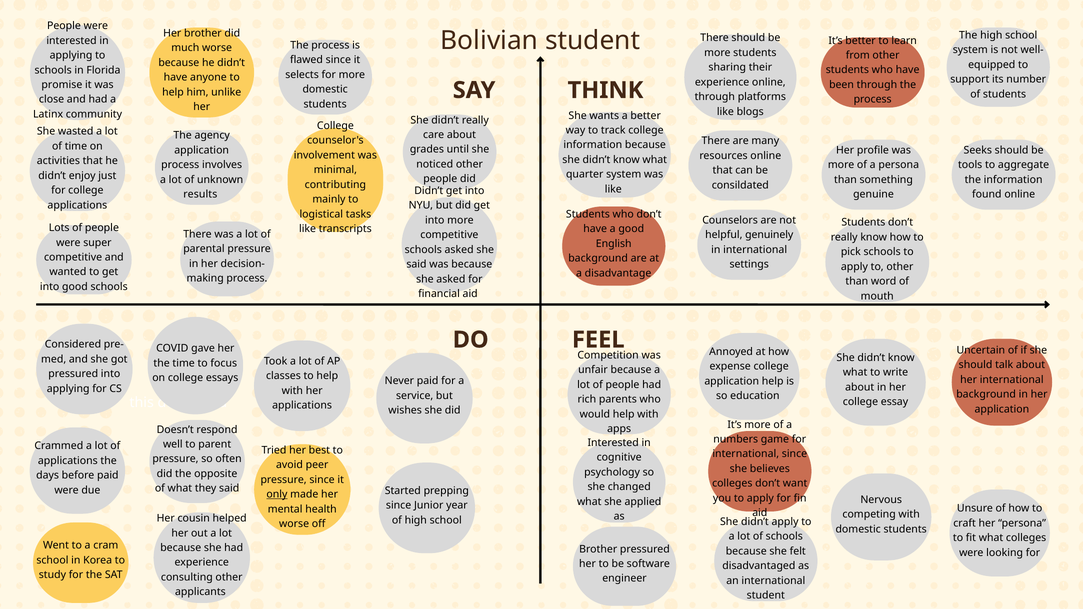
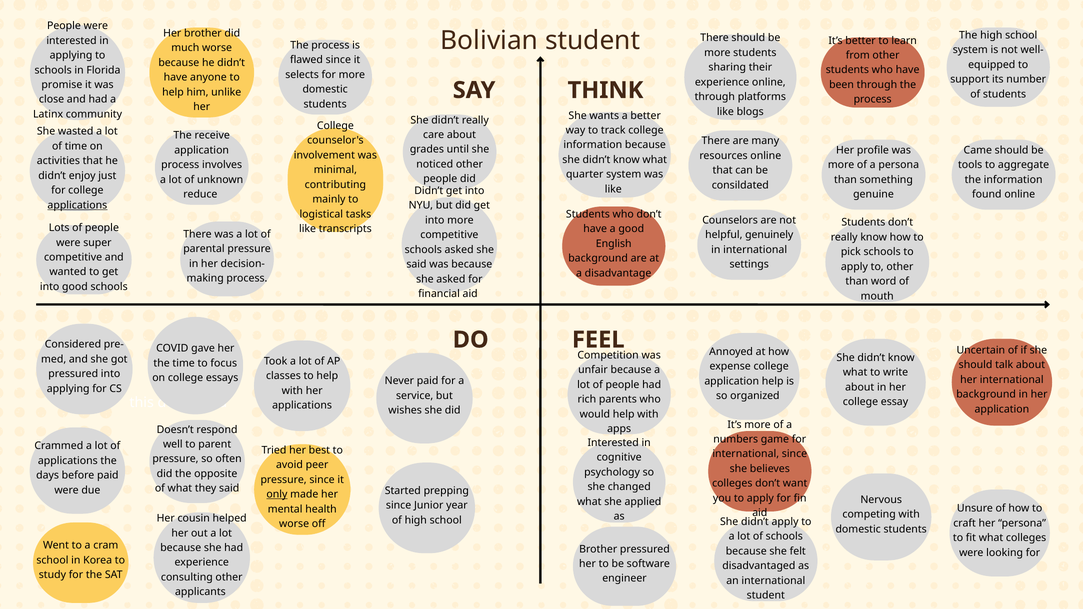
agency: agency -> receive
Seeks: Seeks -> Came
results: results -> reduce
applications at (77, 205) underline: none -> present
education: education -> organized
